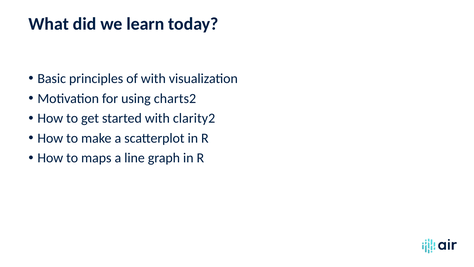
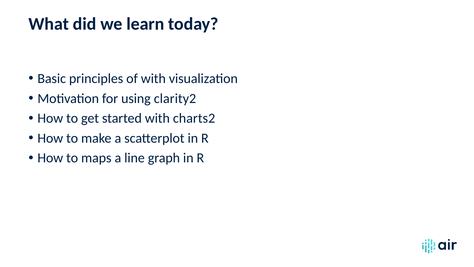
charts2: charts2 -> clarity2
clarity2: clarity2 -> charts2
